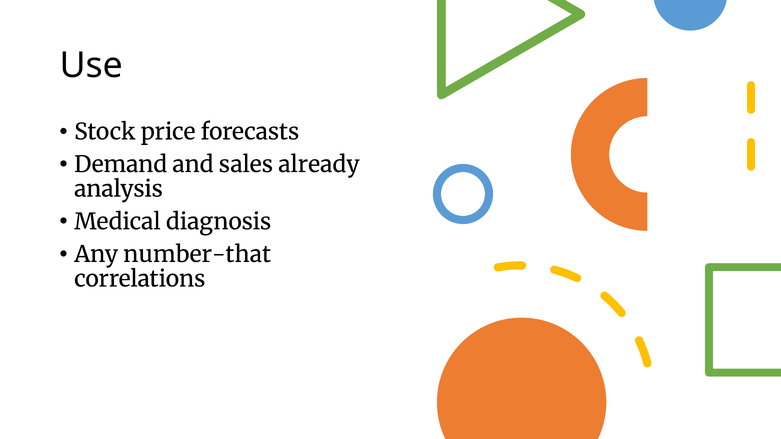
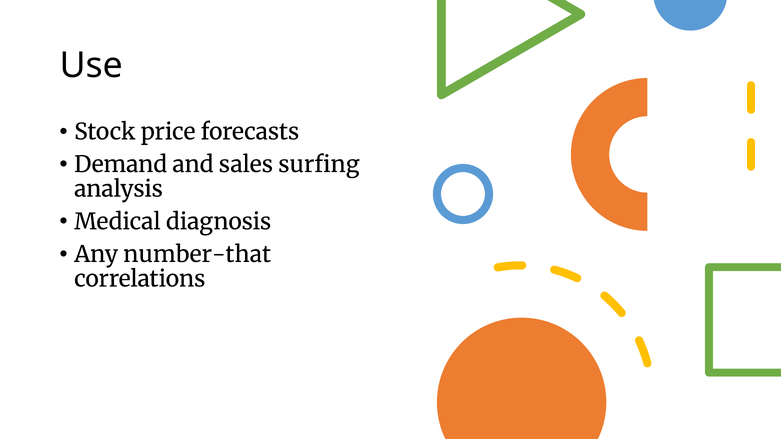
already: already -> surfing
